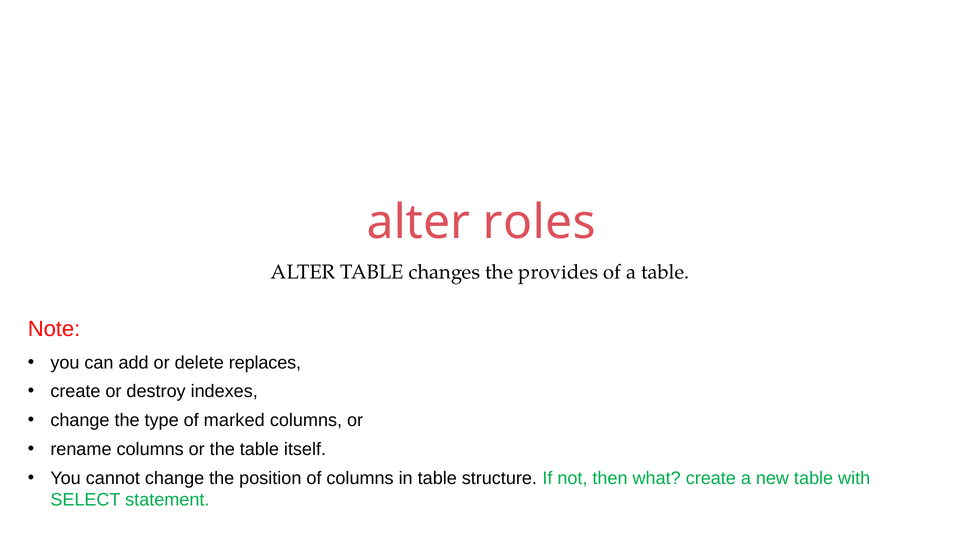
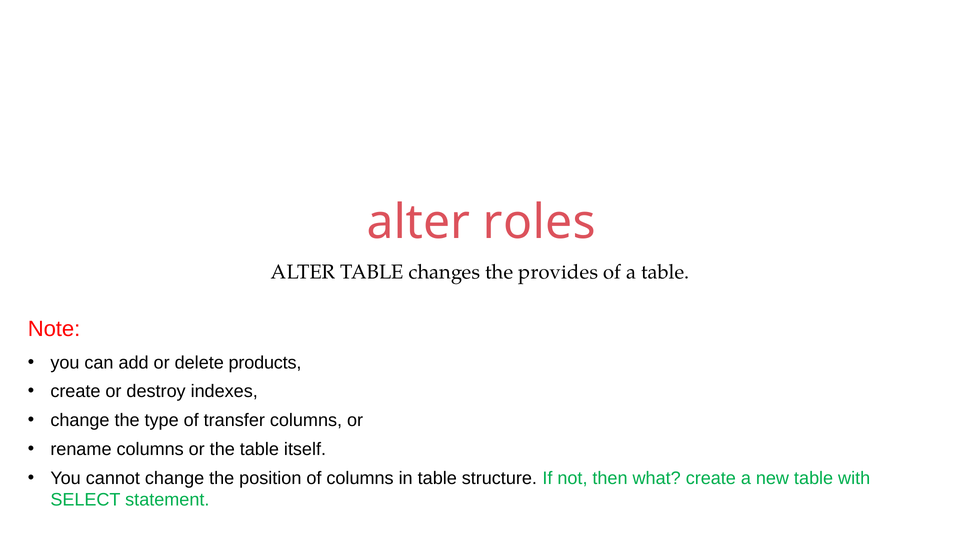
replaces: replaces -> products
marked: marked -> transfer
